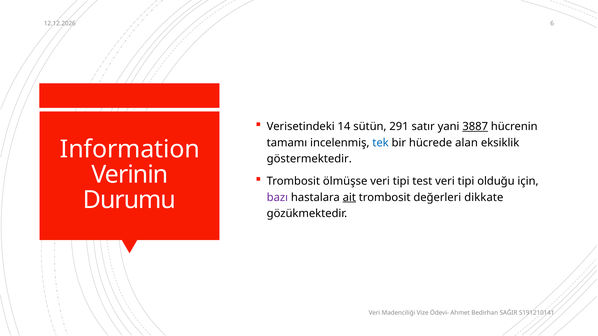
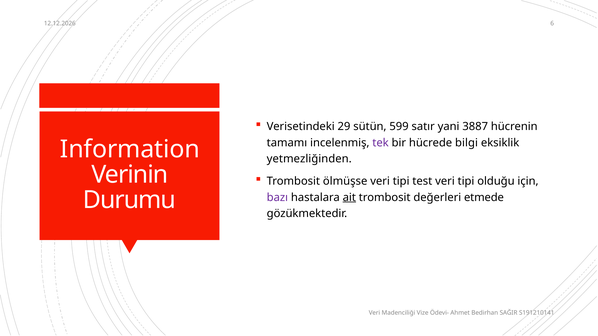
14: 14 -> 29
291: 291 -> 599
3887 underline: present -> none
tek colour: blue -> purple
alan: alan -> bilgi
göstermektedir: göstermektedir -> yetmezliğinden
dikkate: dikkate -> etmede
